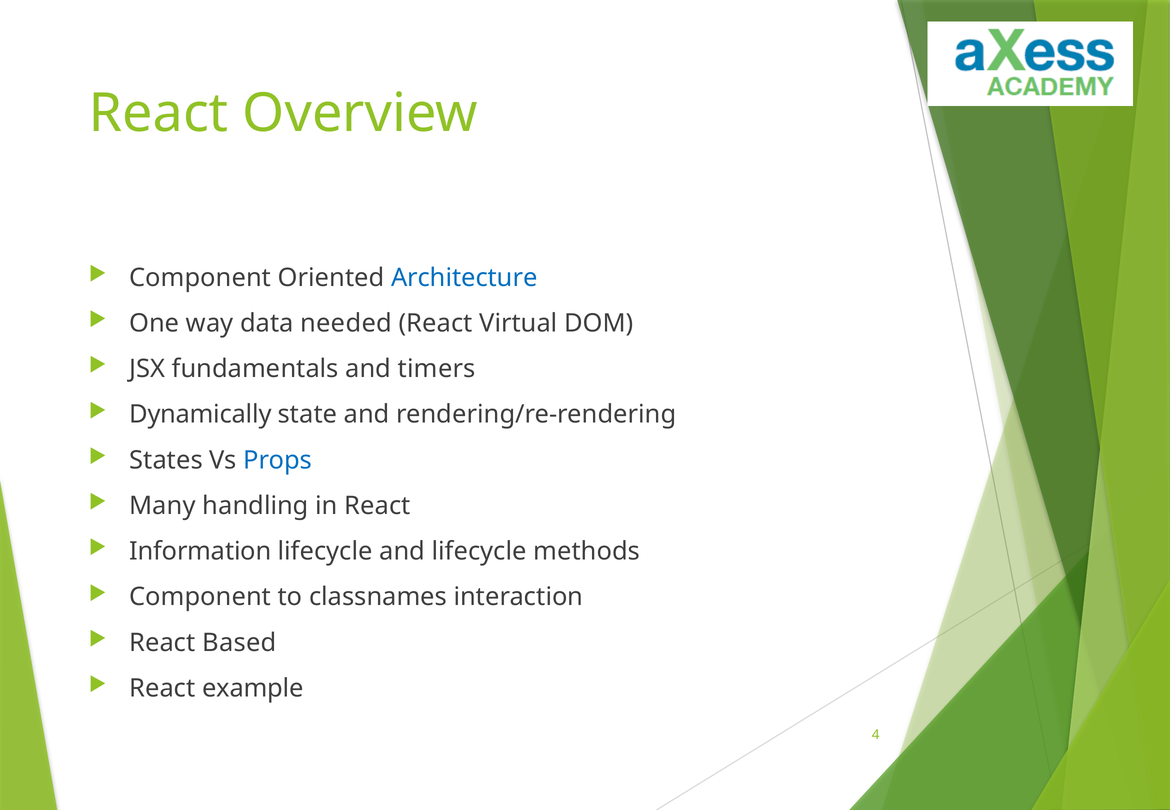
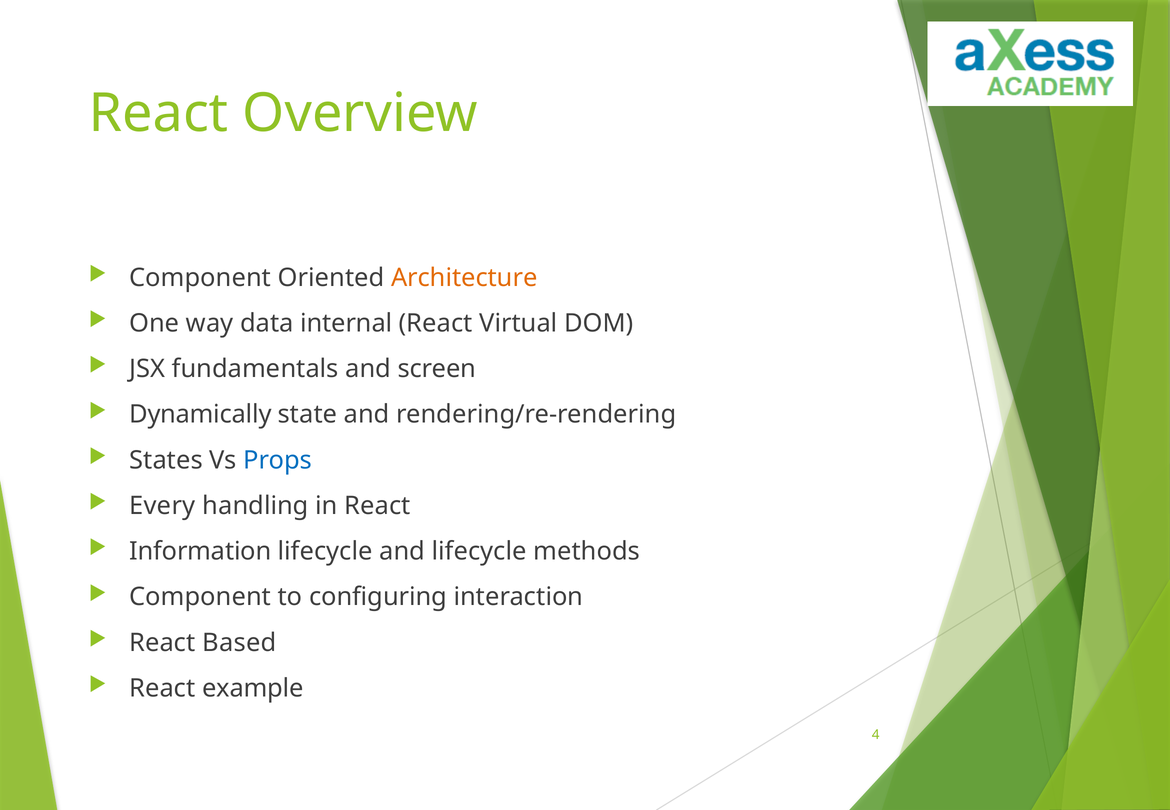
Architecture colour: blue -> orange
needed: needed -> internal
timers: timers -> screen
Many: Many -> Every
classnames: classnames -> configuring
